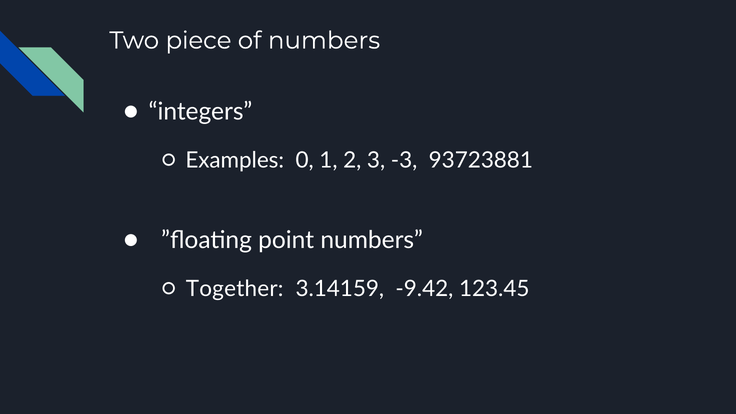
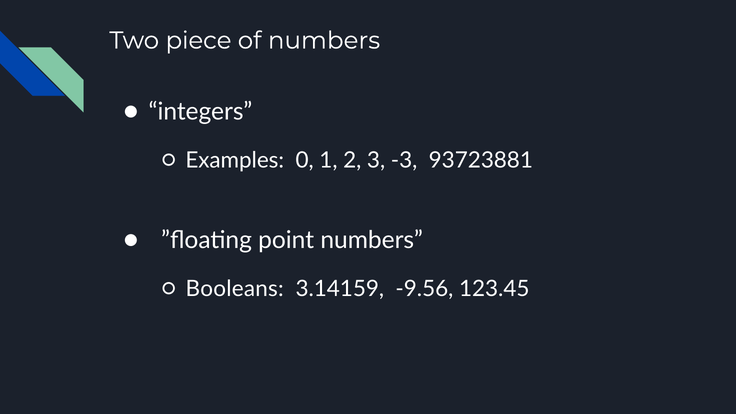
Together: Together -> Booleans
-9.42: -9.42 -> -9.56
